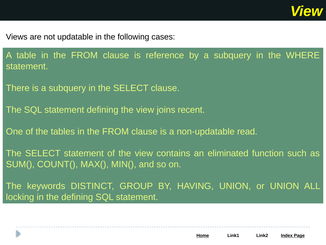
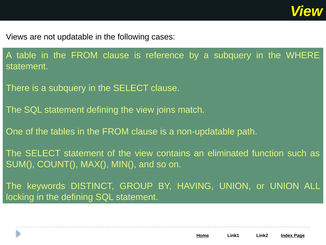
recent: recent -> match
read: read -> path
